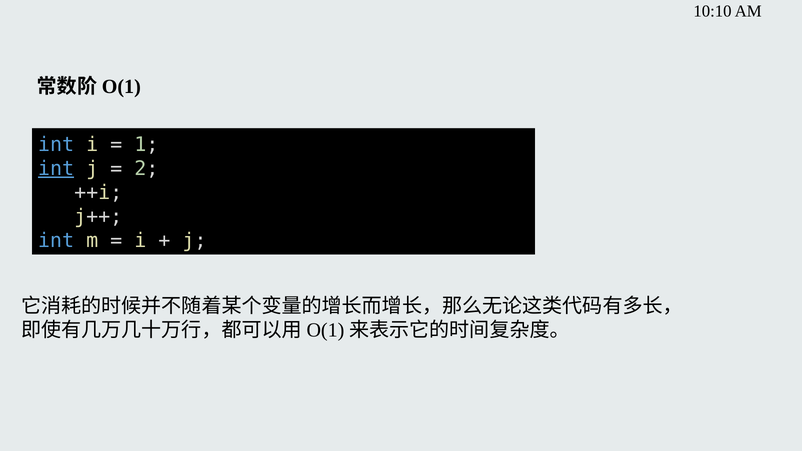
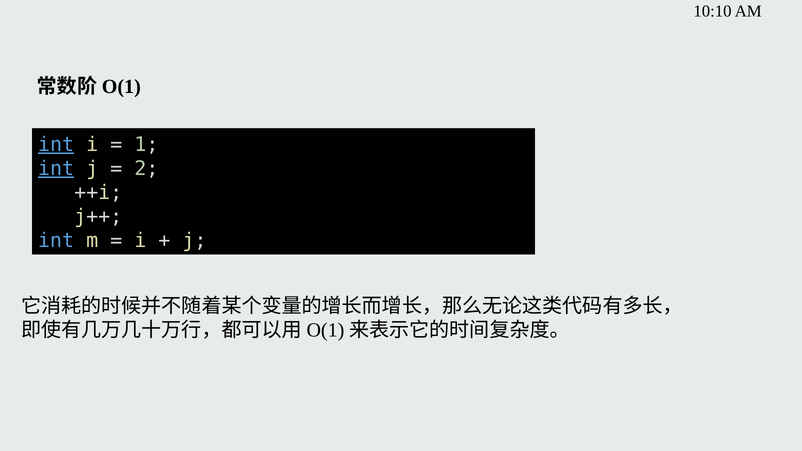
int at (56, 145) underline: none -> present
